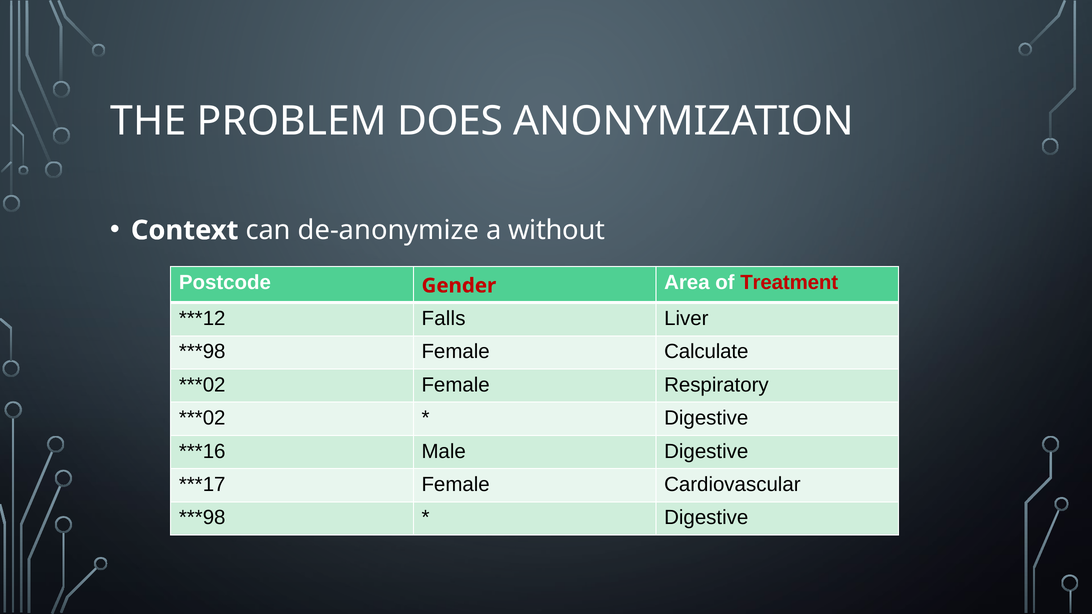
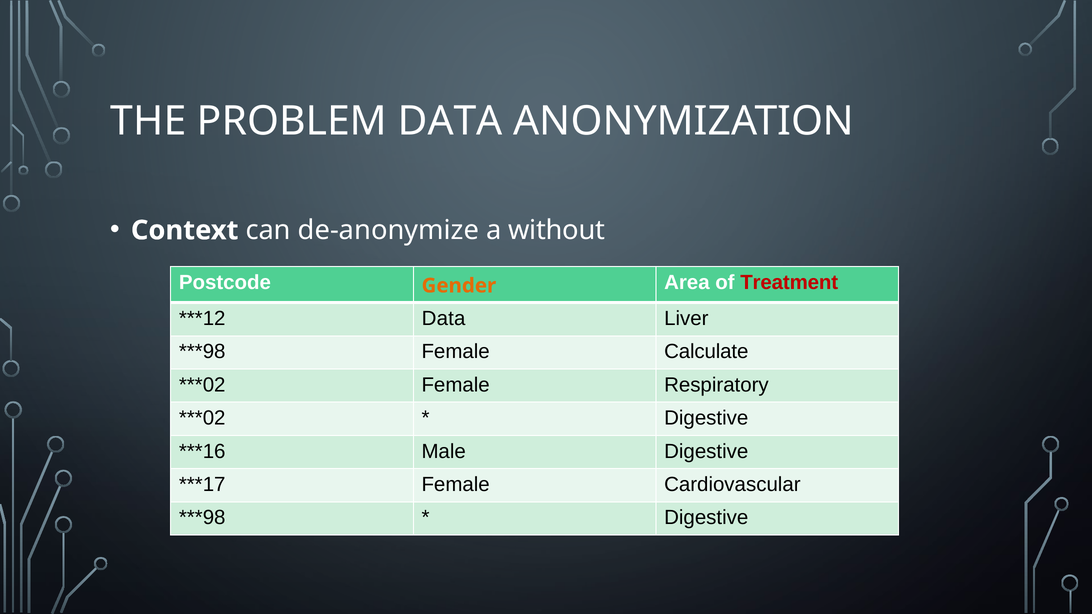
PROBLEM DOES: DOES -> DATA
Gender colour: red -> orange
Falls at (444, 319): Falls -> Data
